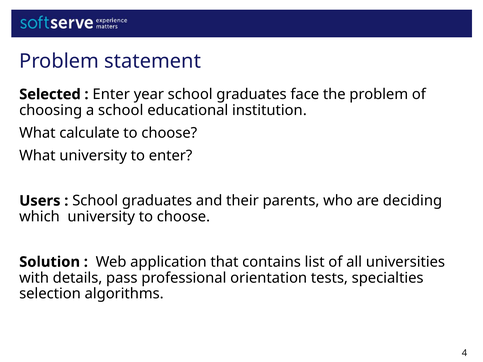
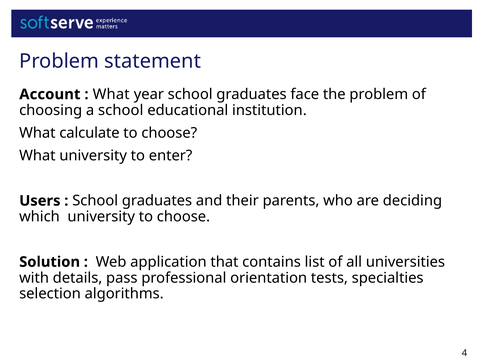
Selected: Selected -> Account
Enter at (111, 94): Enter -> What
